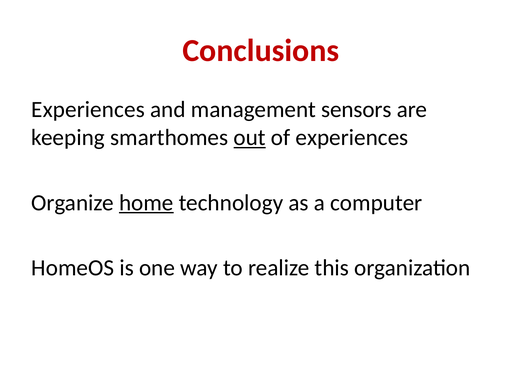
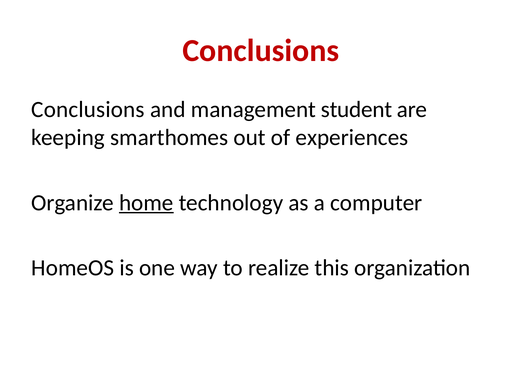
Experiences at (88, 110): Experiences -> Conclusions
sensors: sensors -> student
out underline: present -> none
